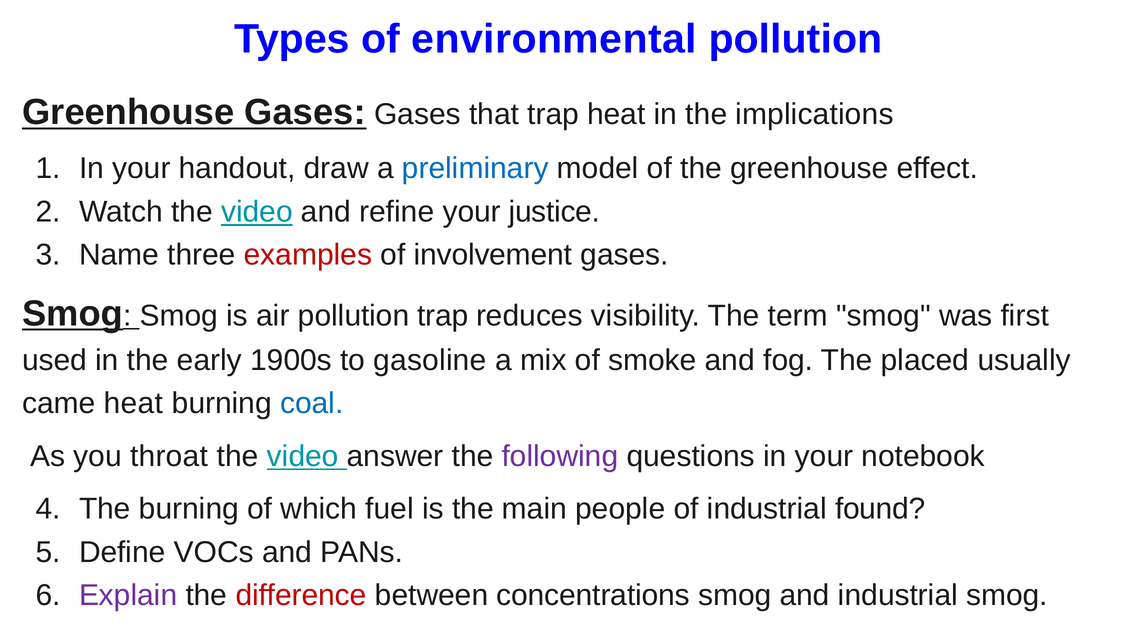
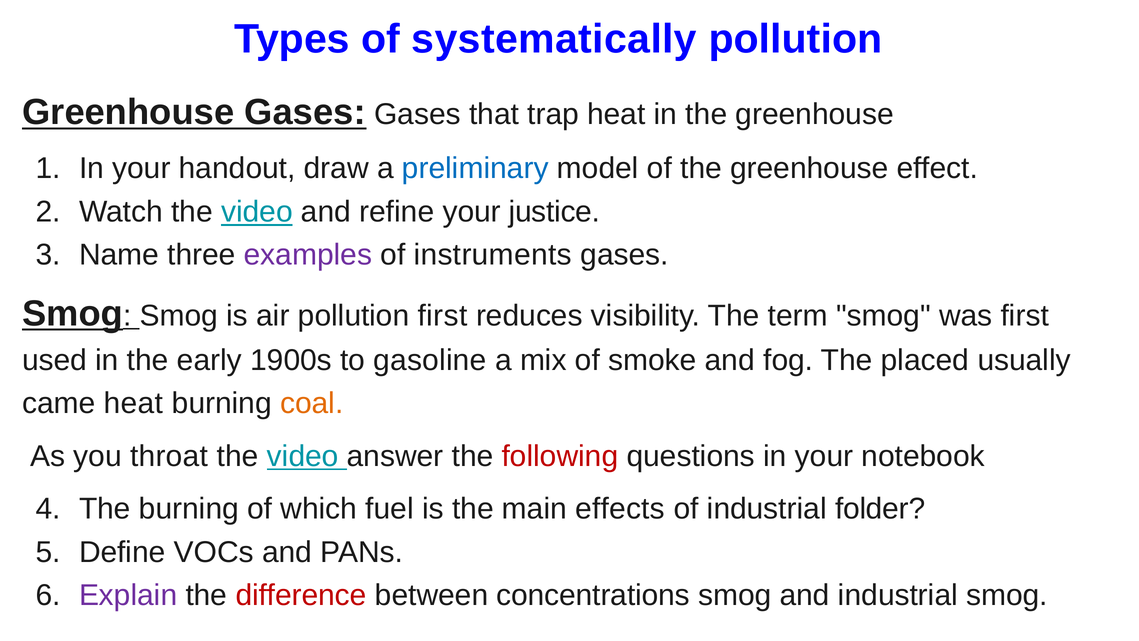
environmental: environmental -> systematically
in the implications: implications -> greenhouse
examples colour: red -> purple
involvement: involvement -> instruments
pollution trap: trap -> first
coal colour: blue -> orange
following colour: purple -> red
people: people -> effects
found: found -> folder
